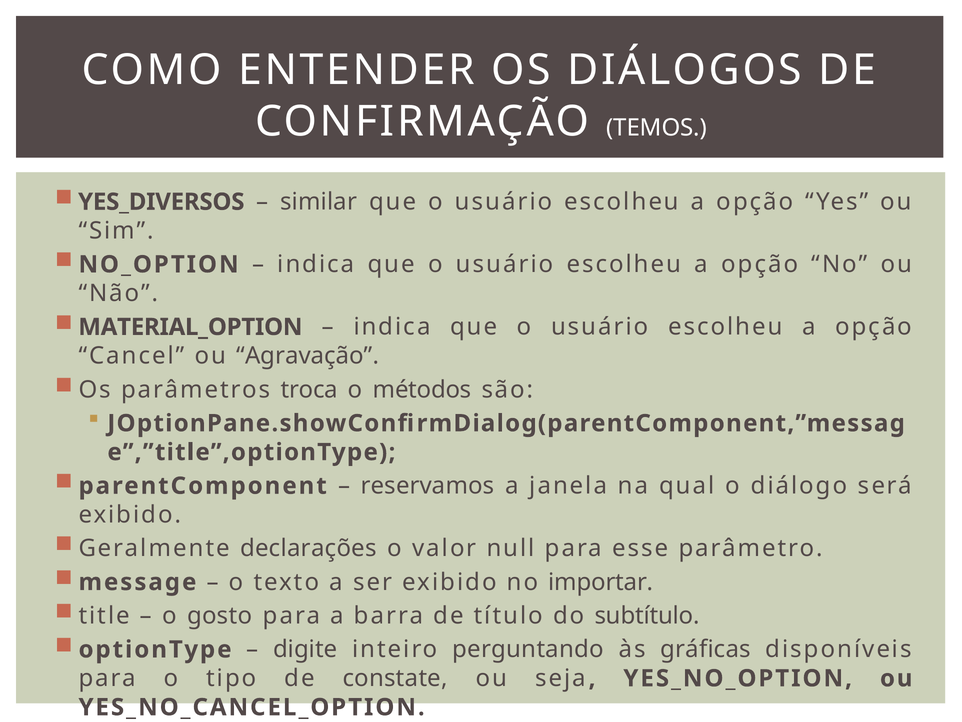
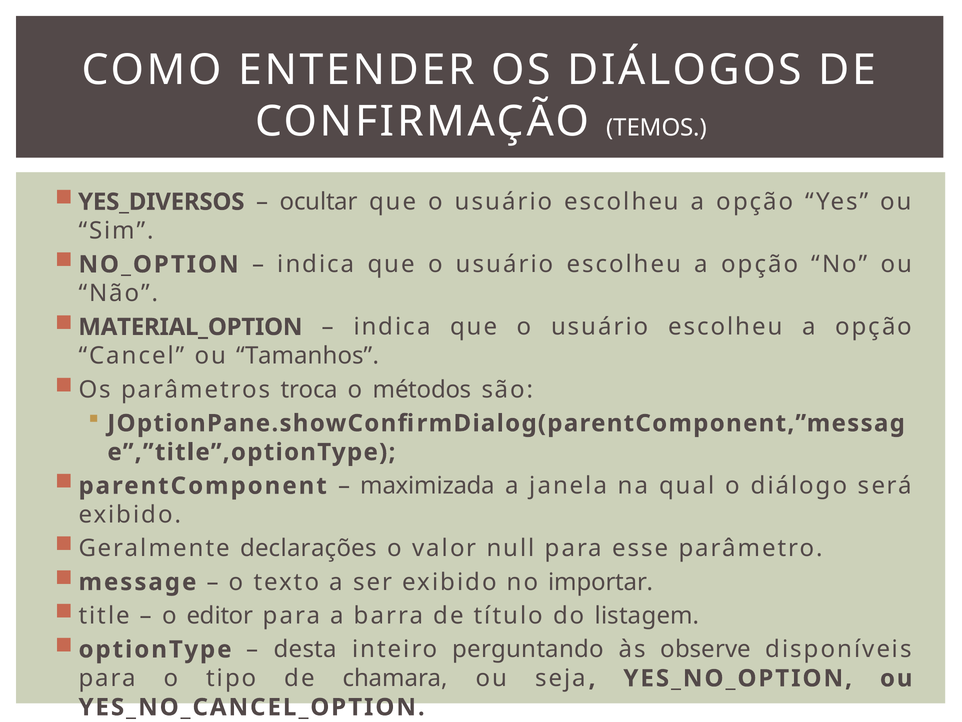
similar: similar -> ocultar
Agravação: Agravação -> Tamanhos
reservamos: reservamos -> maximizada
gosto: gosto -> editor
subtítulo: subtítulo -> listagem
digite: digite -> desta
gráficas: gráficas -> observe
constate: constate -> chamara
